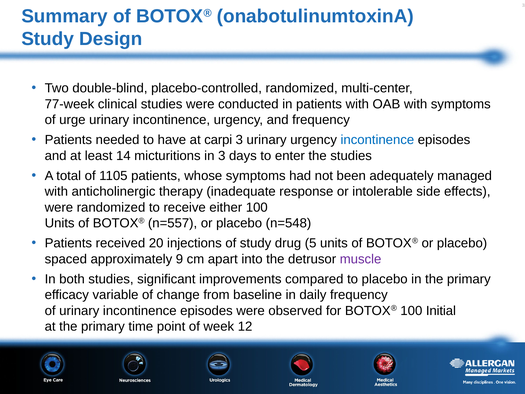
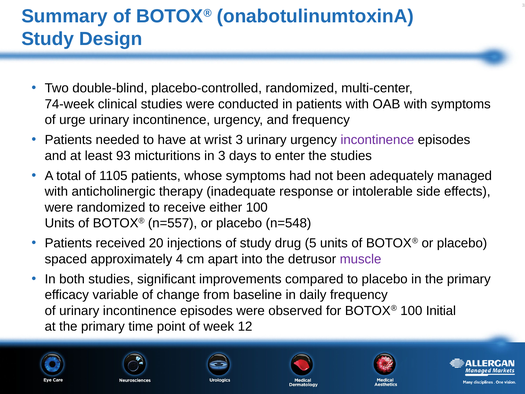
77-week: 77-week -> 74-week
carpi: carpi -> wrist
incontinence at (377, 140) colour: blue -> purple
14: 14 -> 93
9: 9 -> 4
